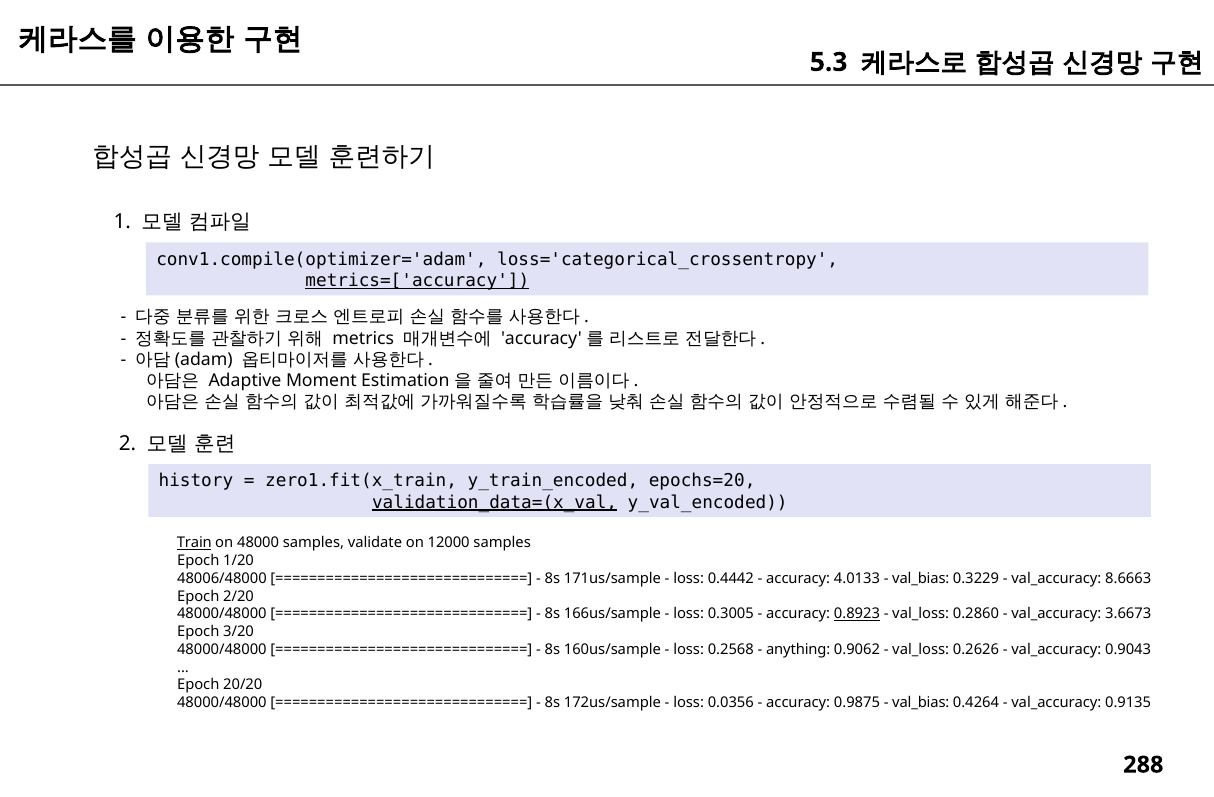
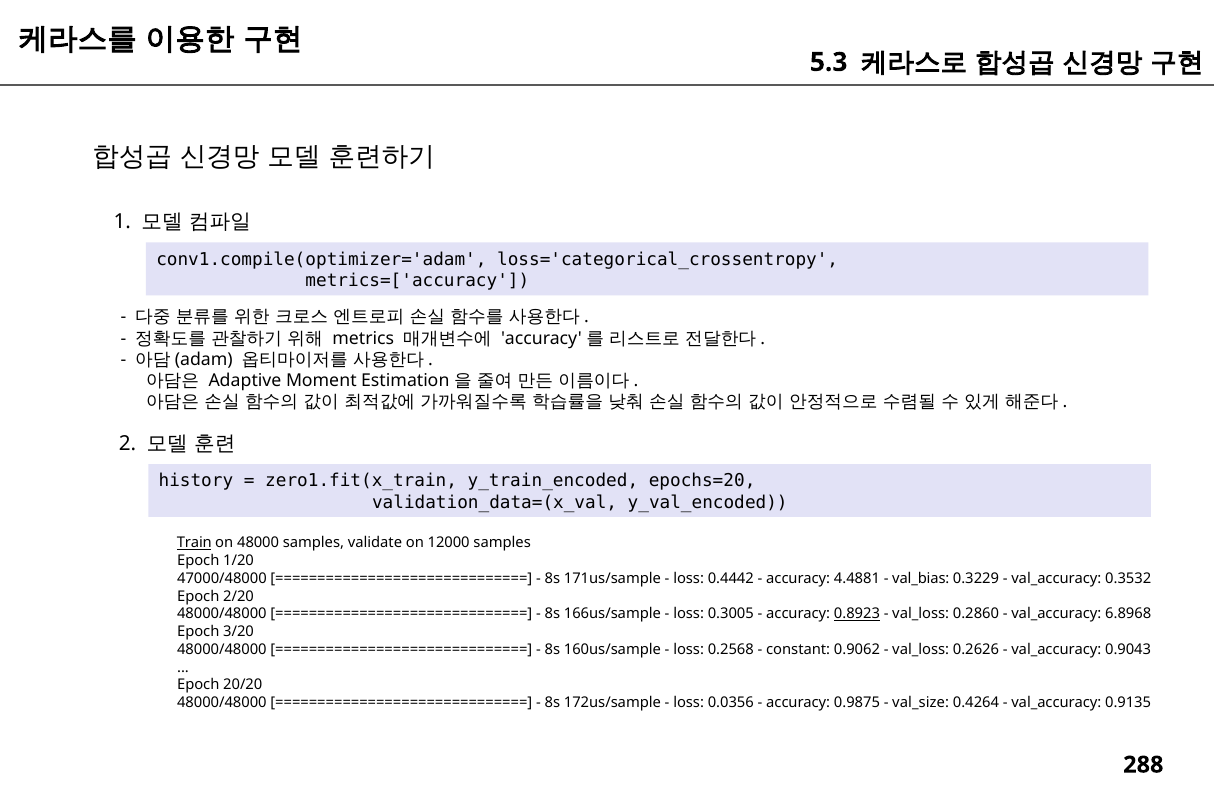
metrics=['accuracy underline: present -> none
validation_data=(x_val underline: present -> none
48006/48000: 48006/48000 -> 47000/48000
4.0133: 4.0133 -> 4.4881
8.6663: 8.6663 -> 0.3532
3.6673: 3.6673 -> 6.8968
anything: anything -> constant
val_bias at (921, 703): val_bias -> val_size
